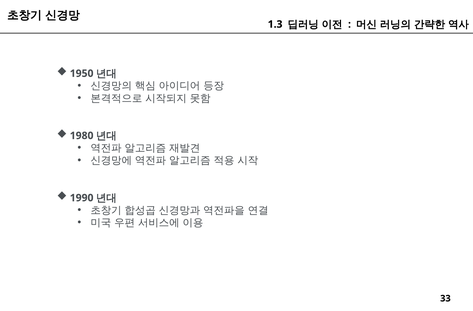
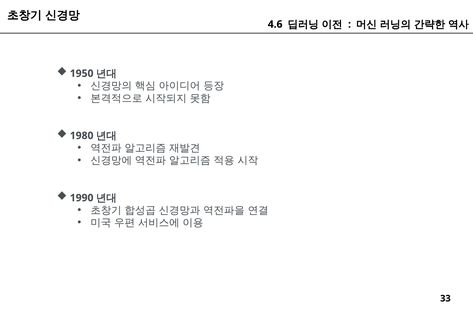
1.3: 1.3 -> 4.6
